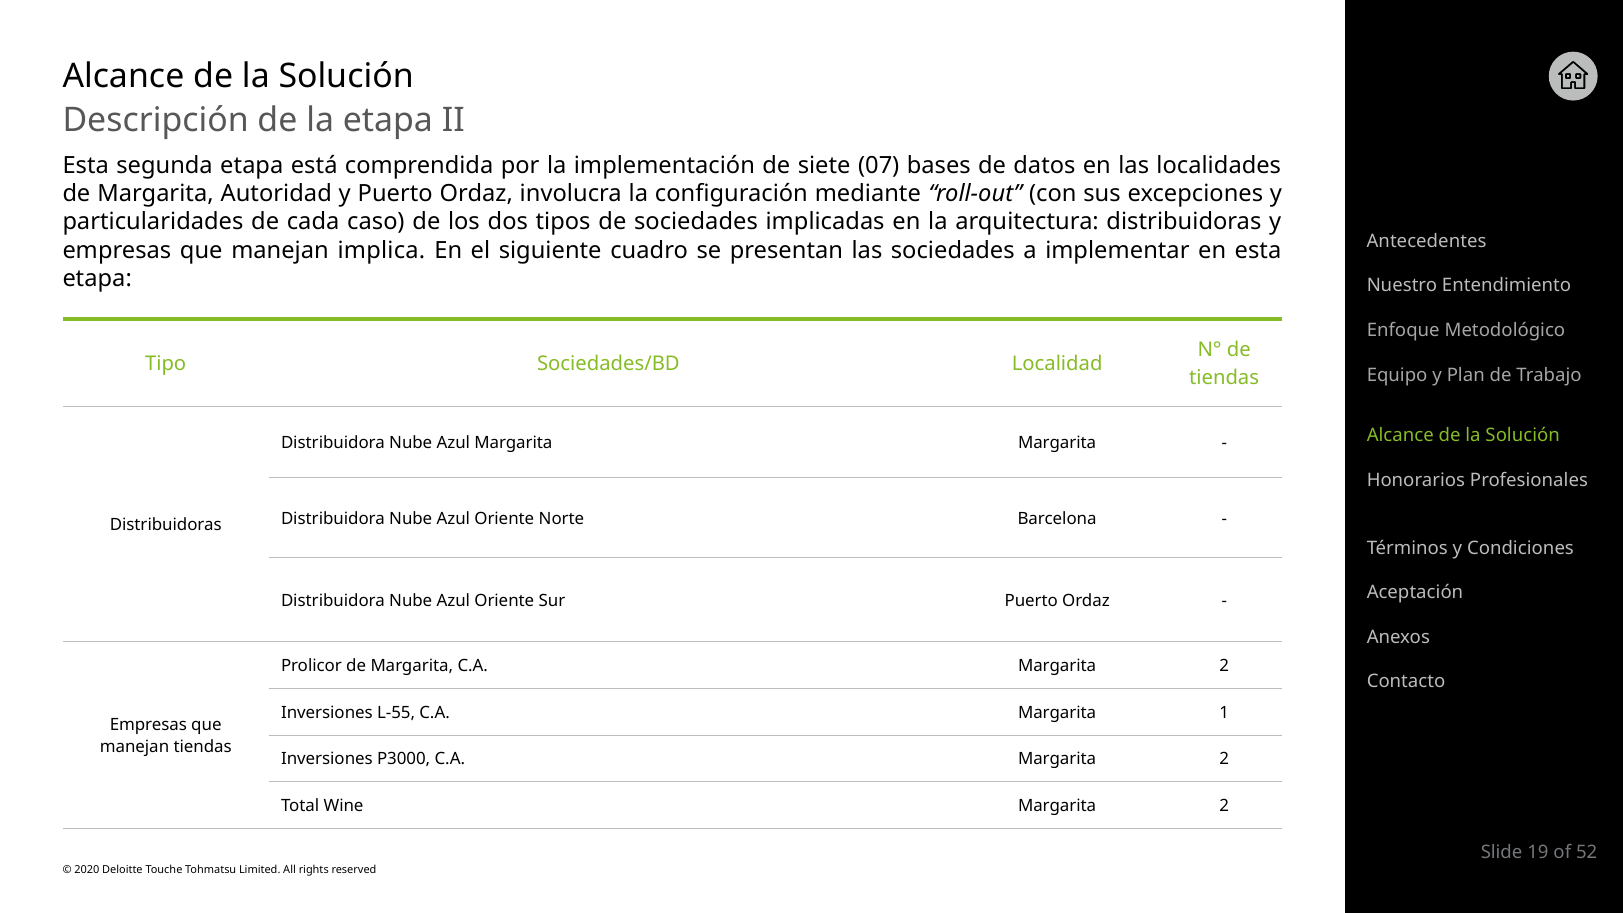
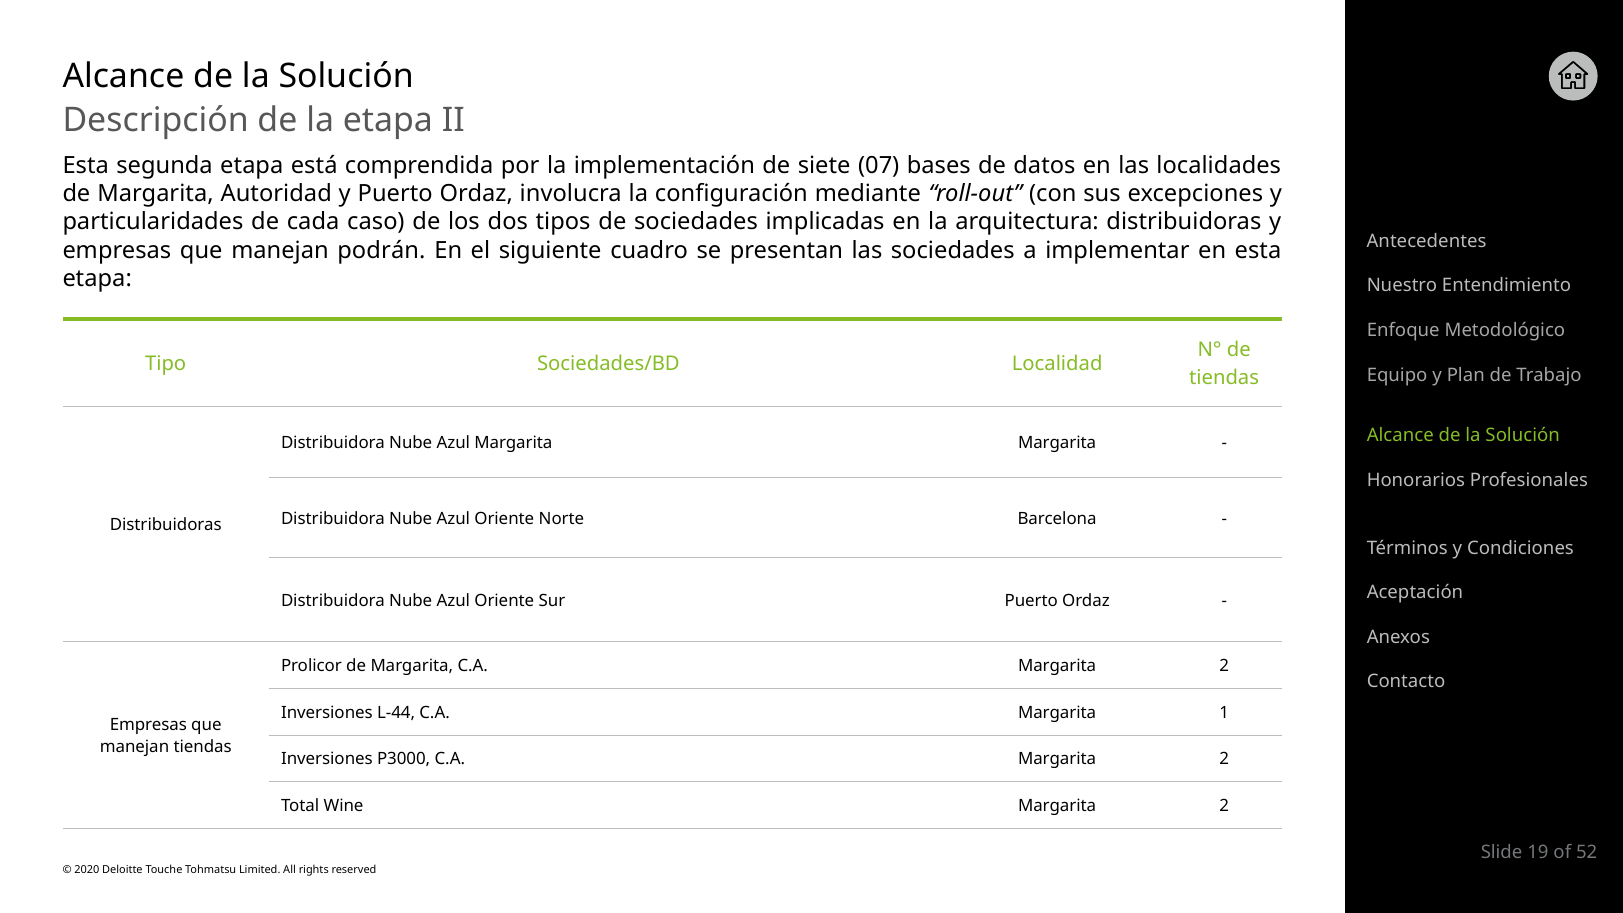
implica: implica -> podrán
L-55: L-55 -> L-44
